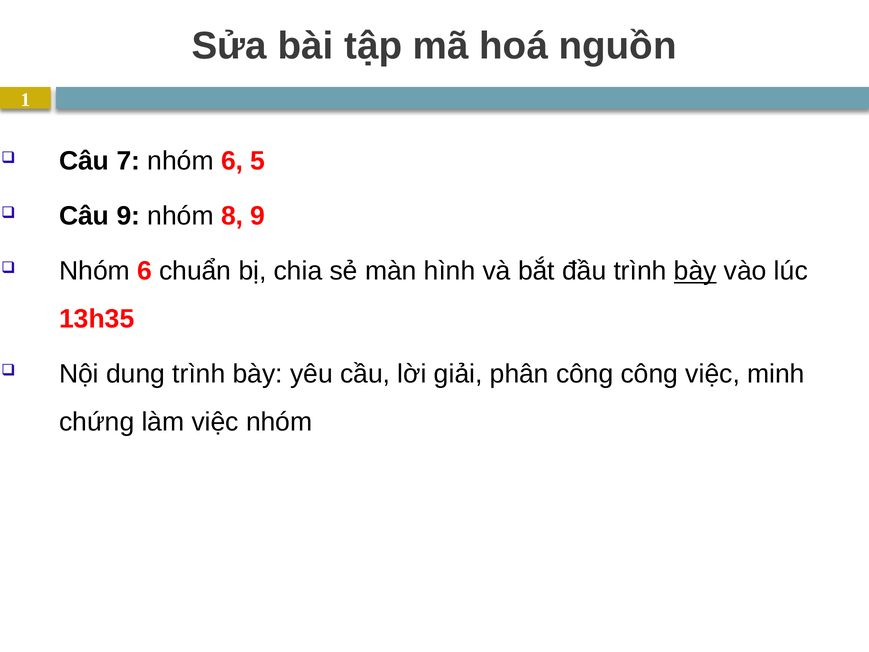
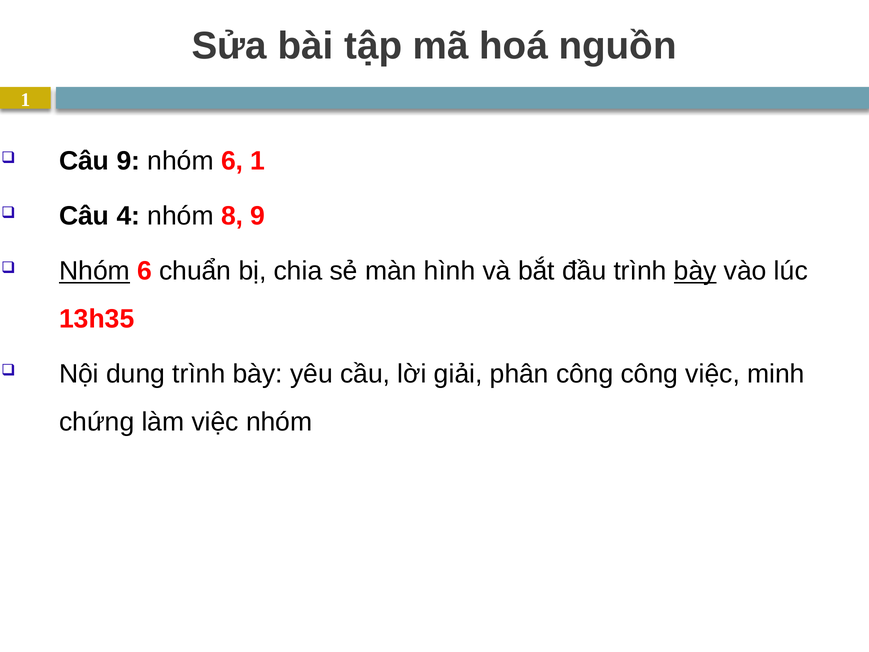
Câu 7: 7 -> 9
6 5: 5 -> 1
Câu 9: 9 -> 4
Nhóm at (95, 271) underline: none -> present
